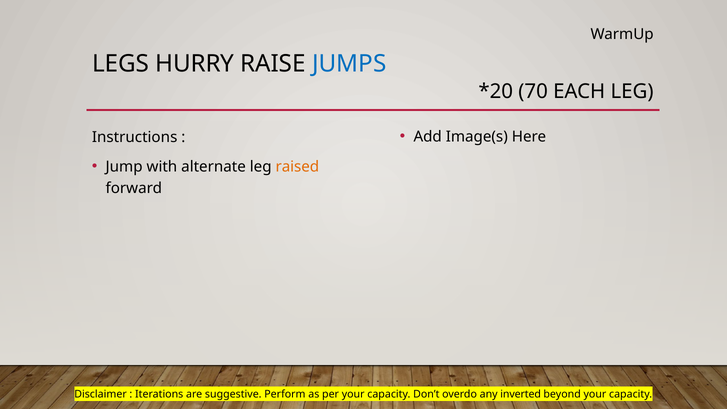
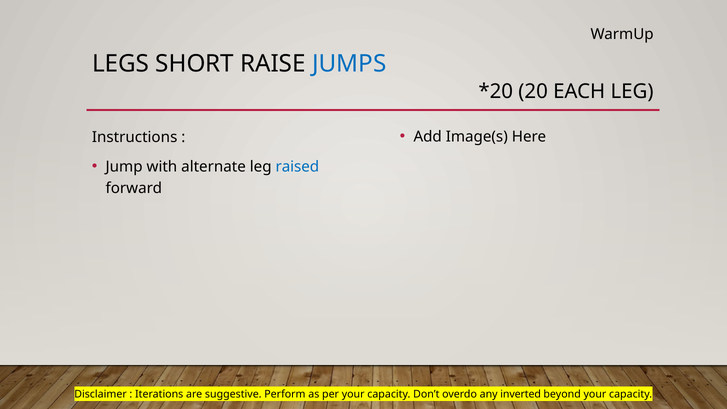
HURRY: HURRY -> SHORT
70: 70 -> 20
raised colour: orange -> blue
